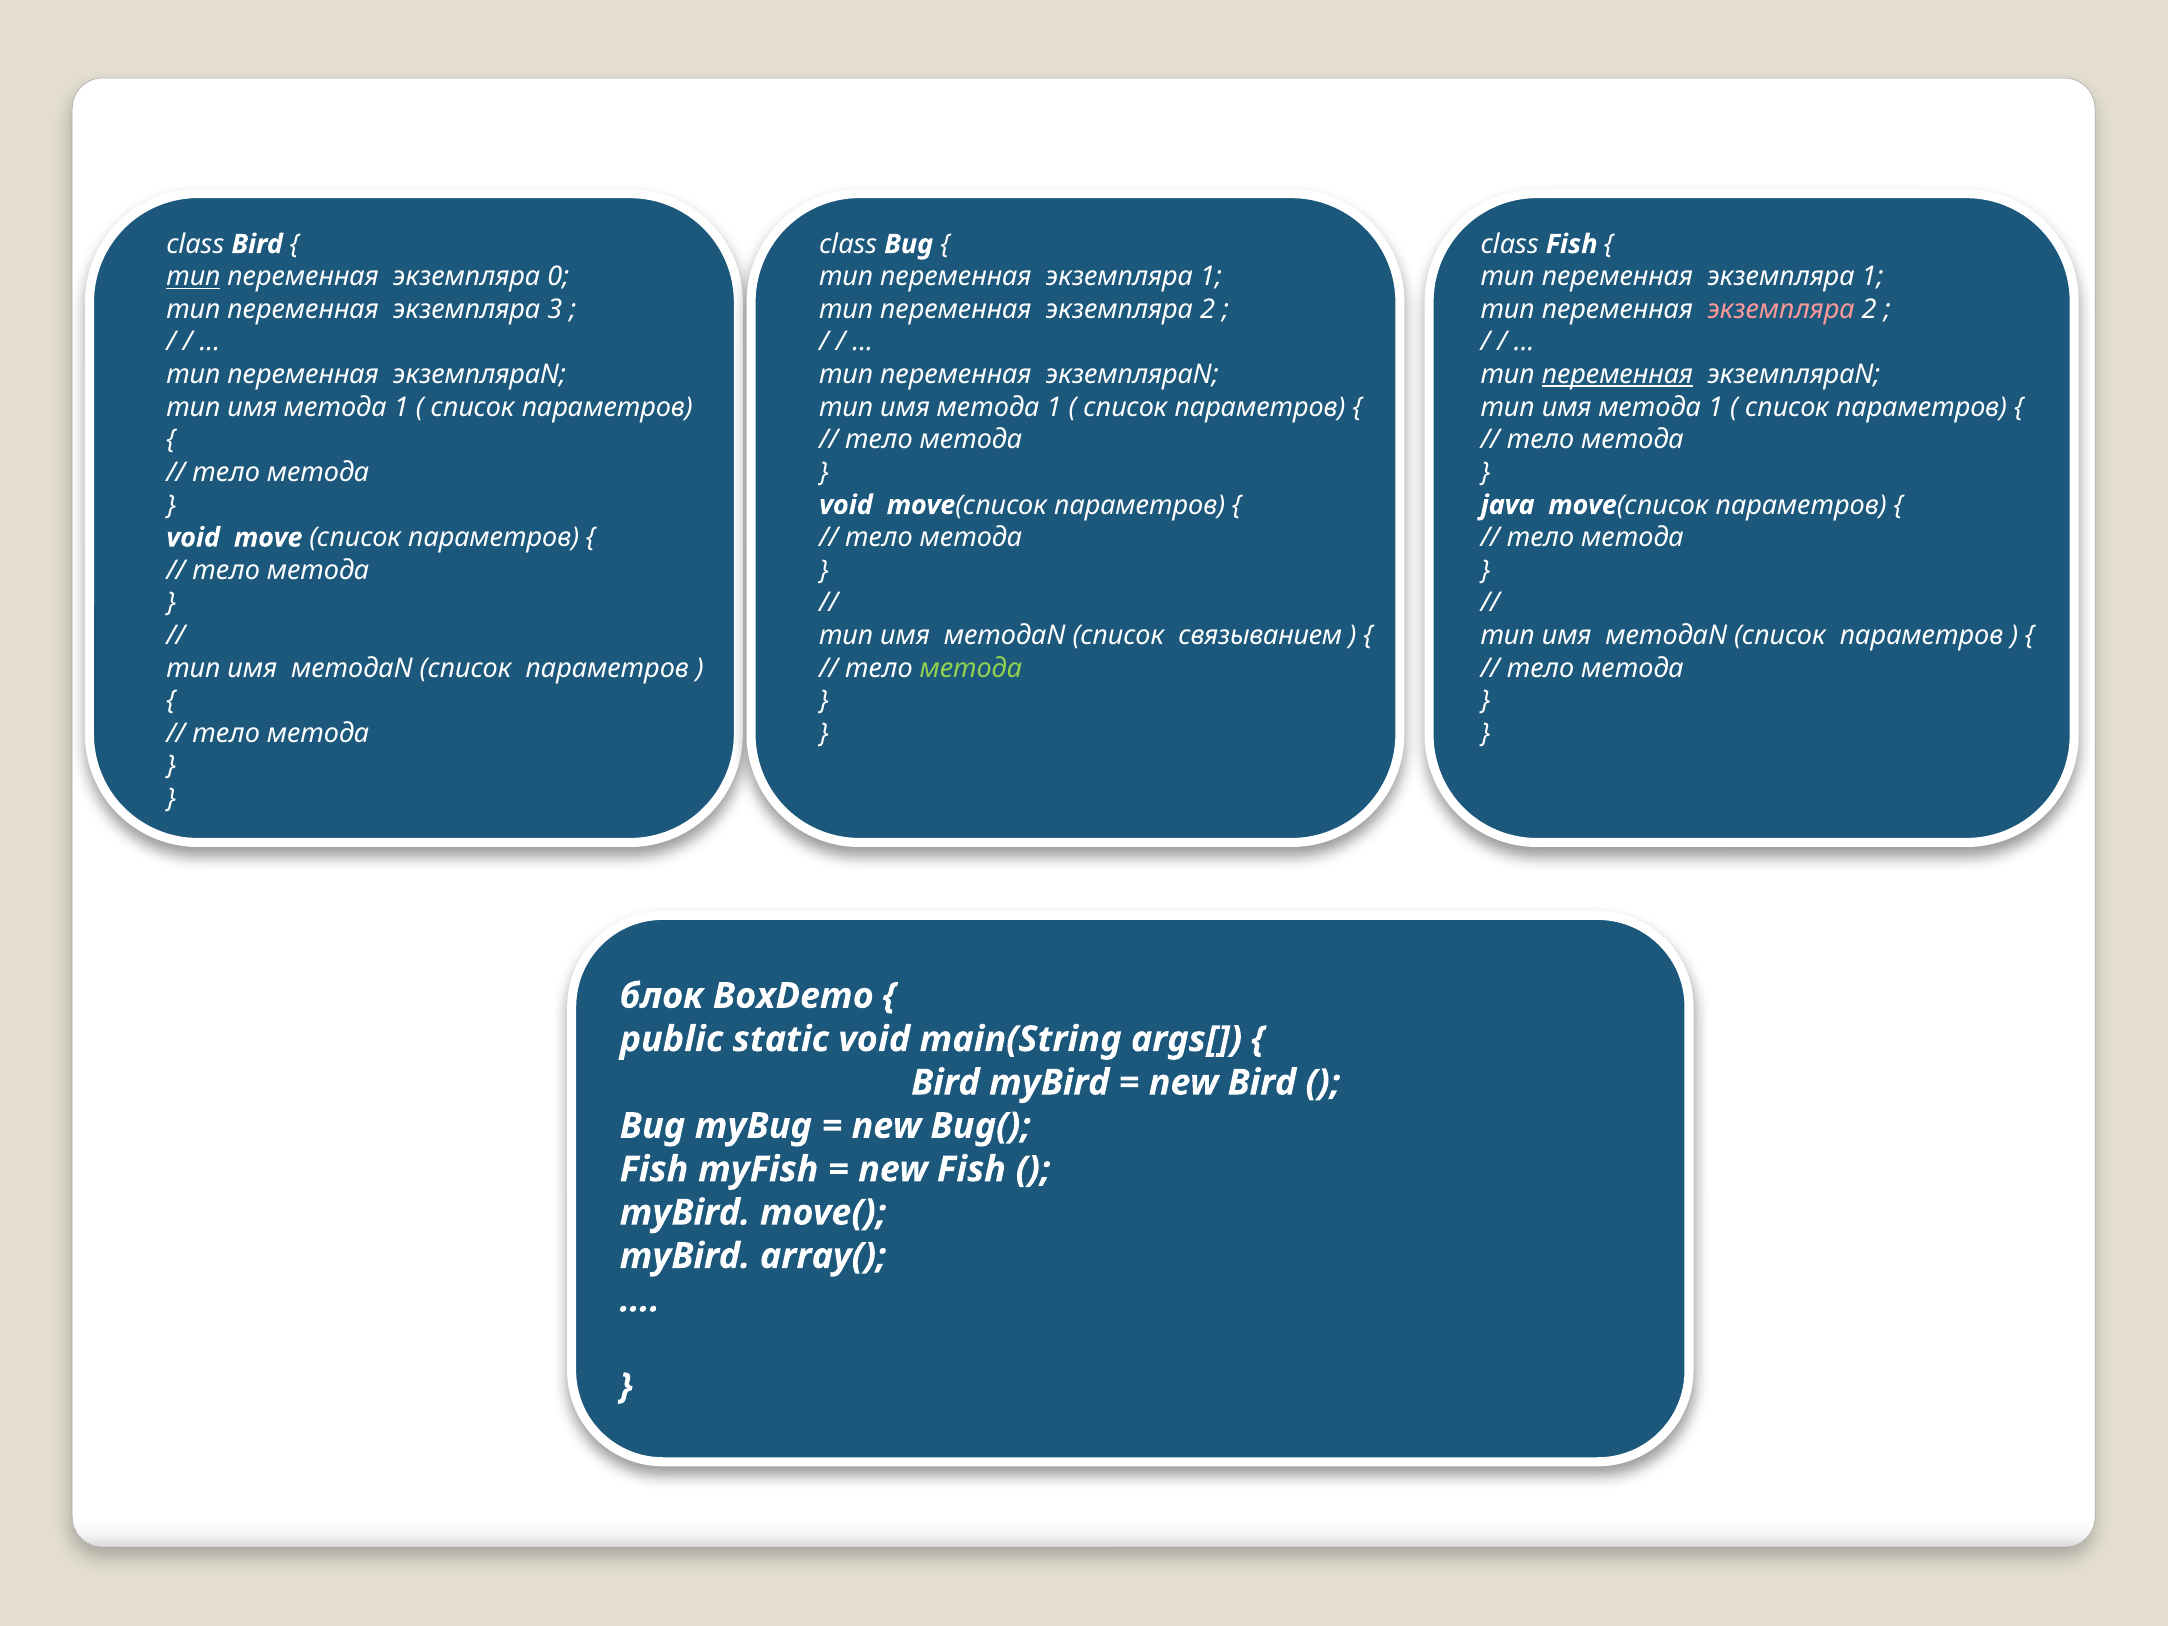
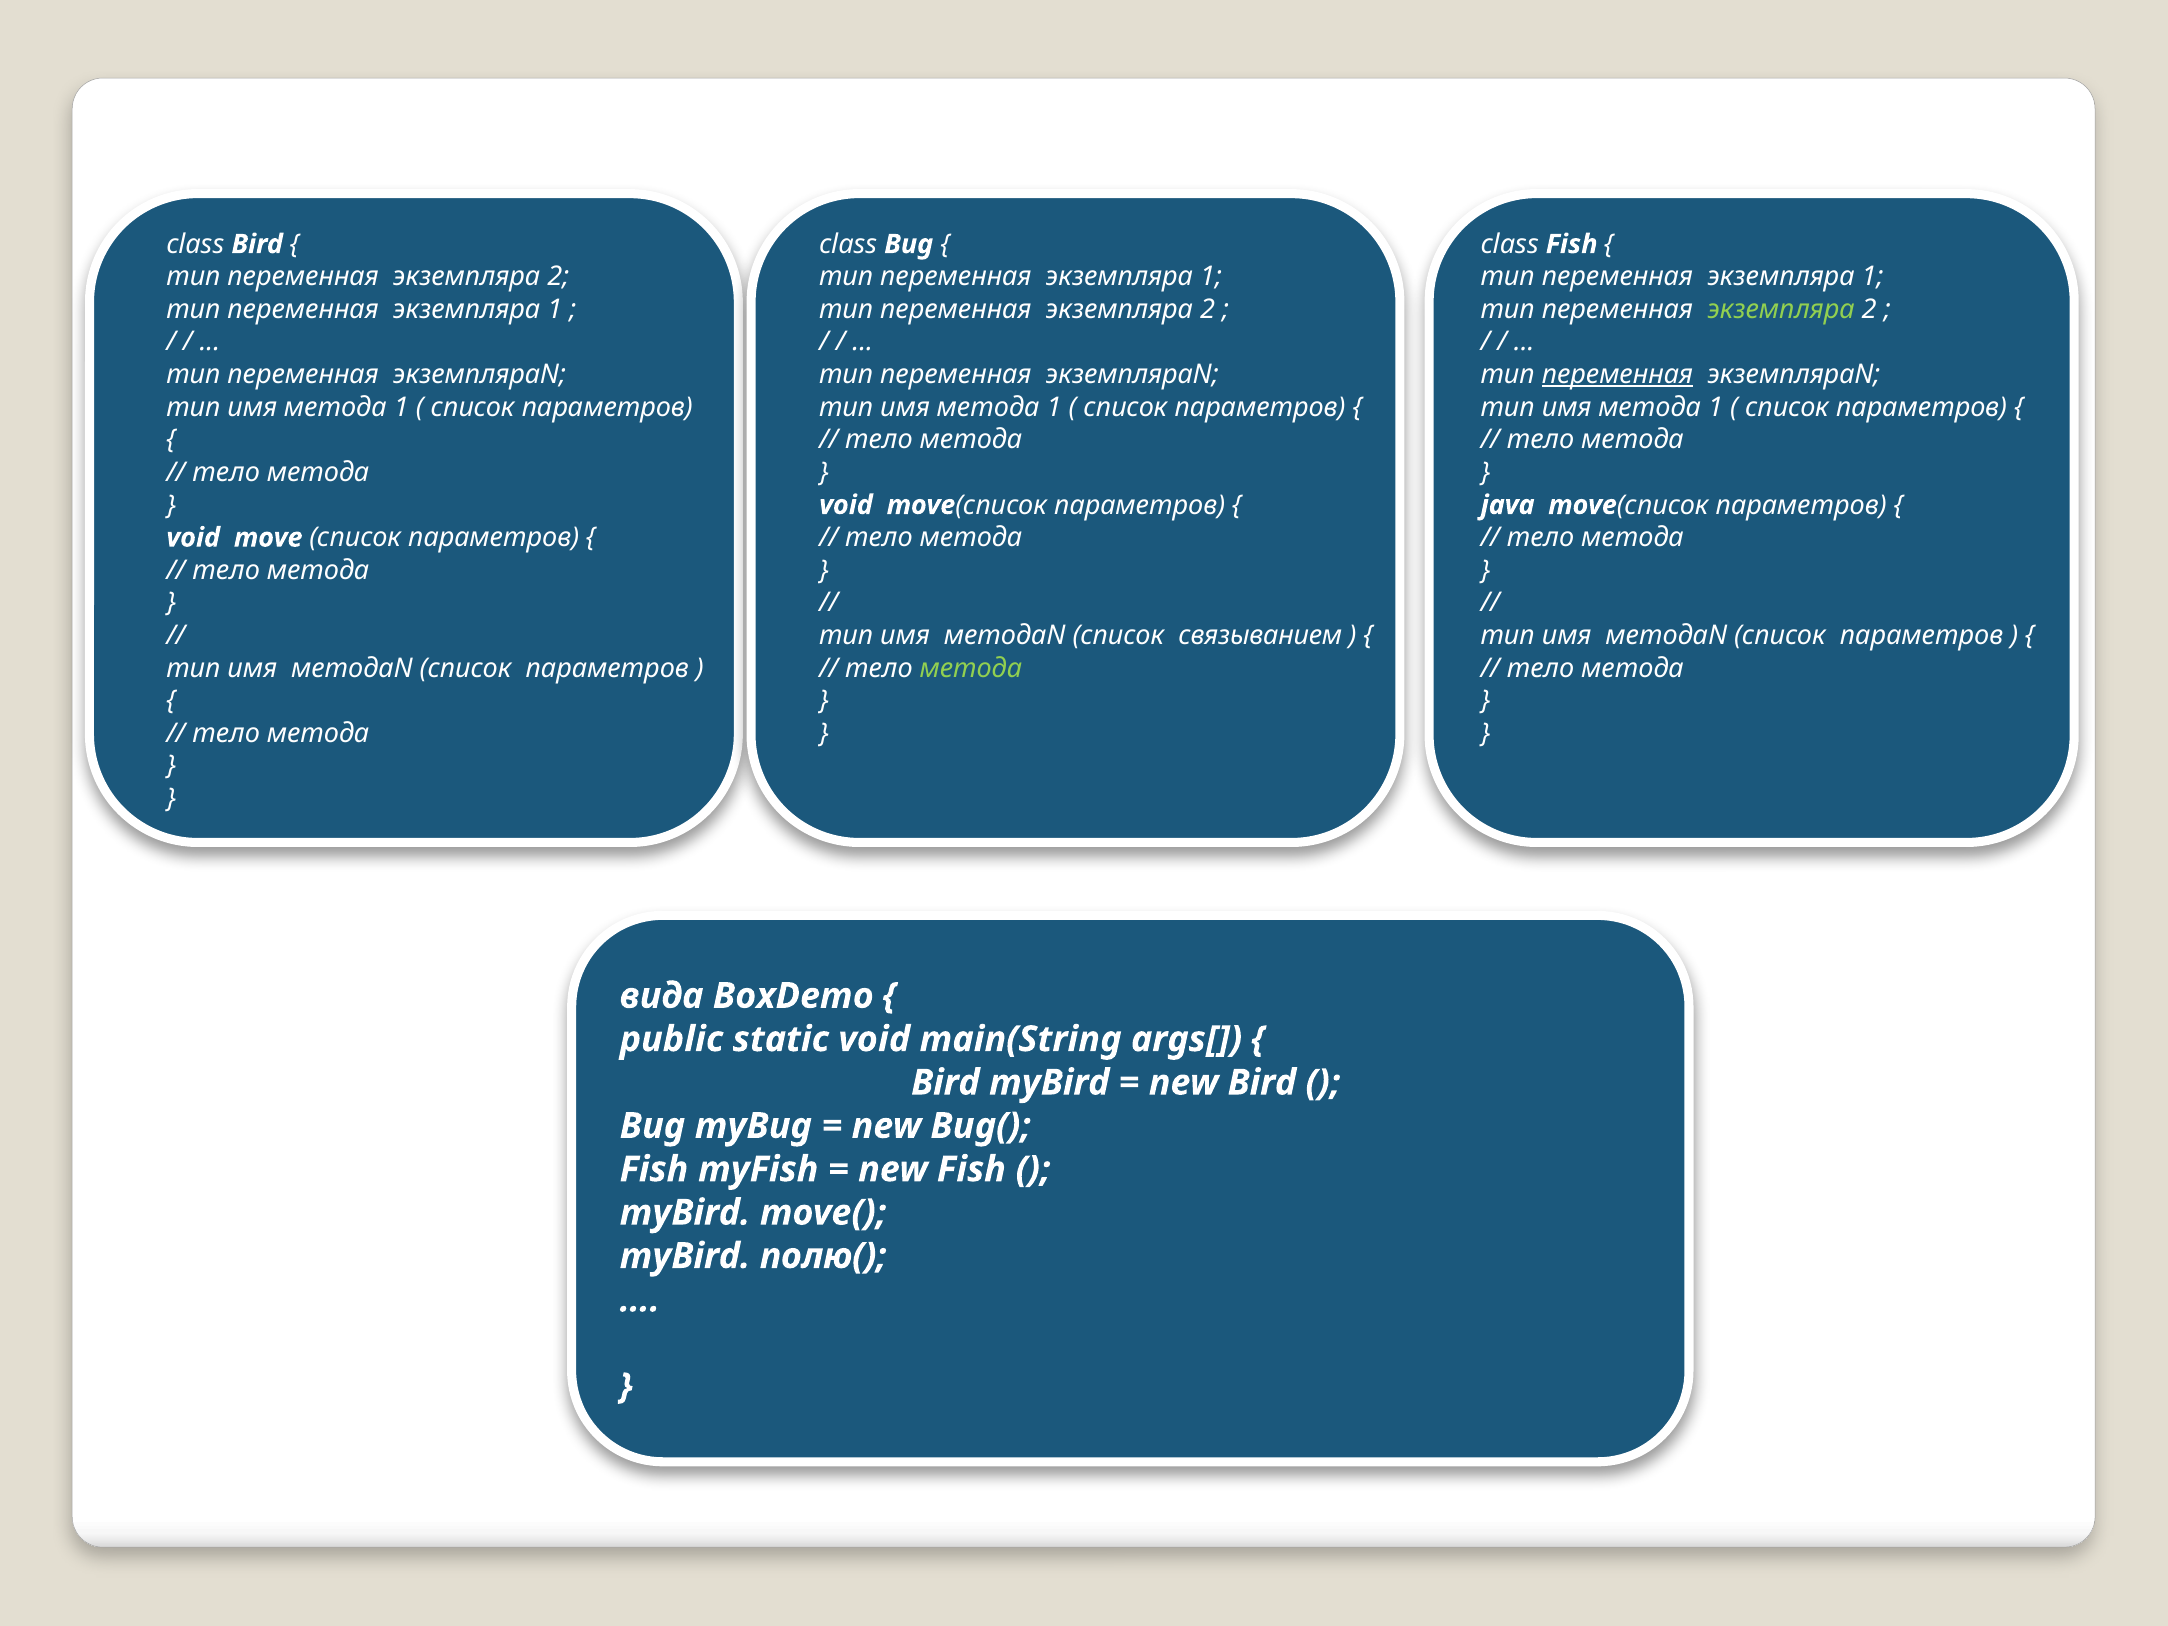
тип at (193, 277) underline: present -> none
0 at (558, 277): 0 -> 2
3 at (555, 309): 3 -> 1
экземпляра at (1781, 309) colour: pink -> light green
блок: блок -> вида
array(: array( -> полю(
